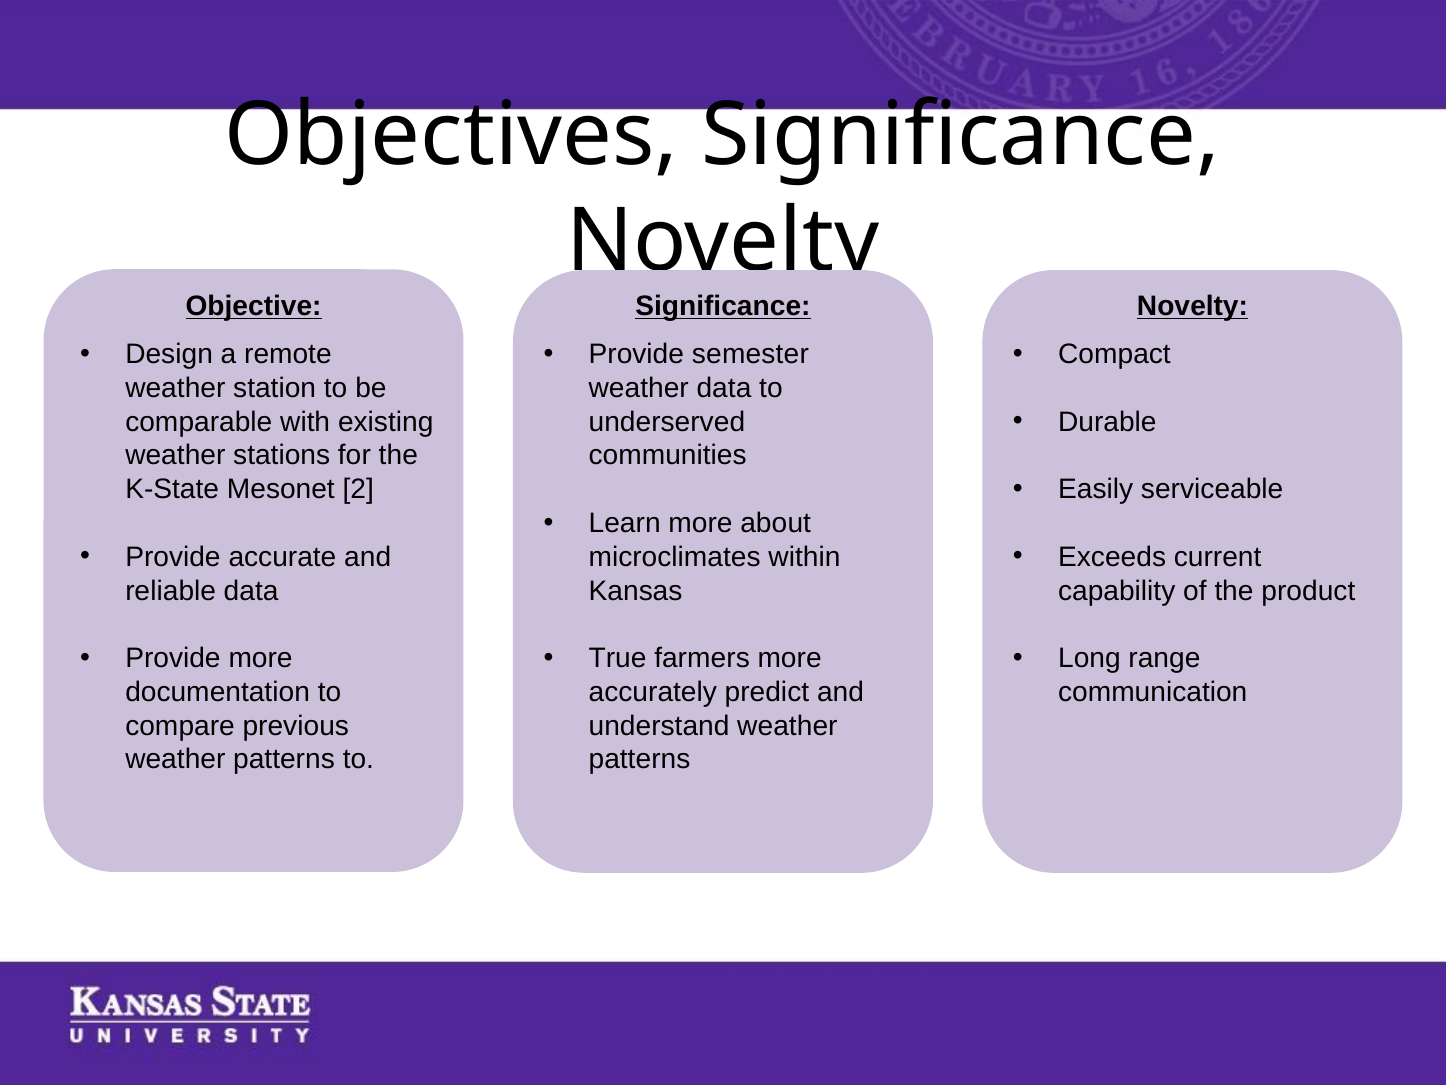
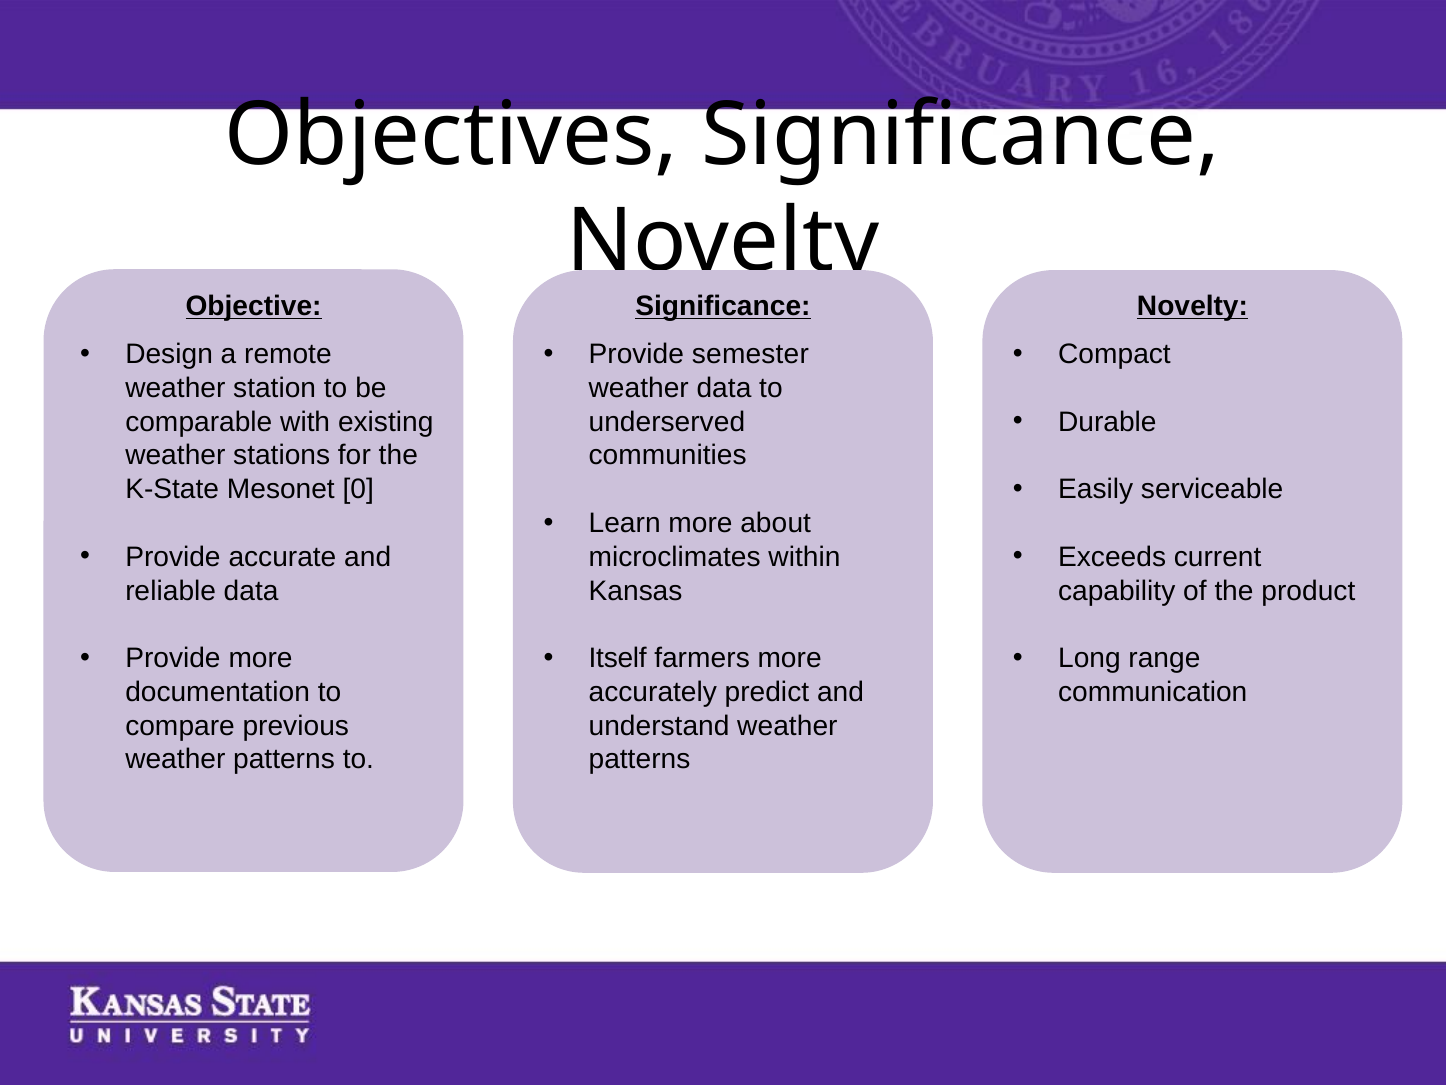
2: 2 -> 0
True: True -> Itself
